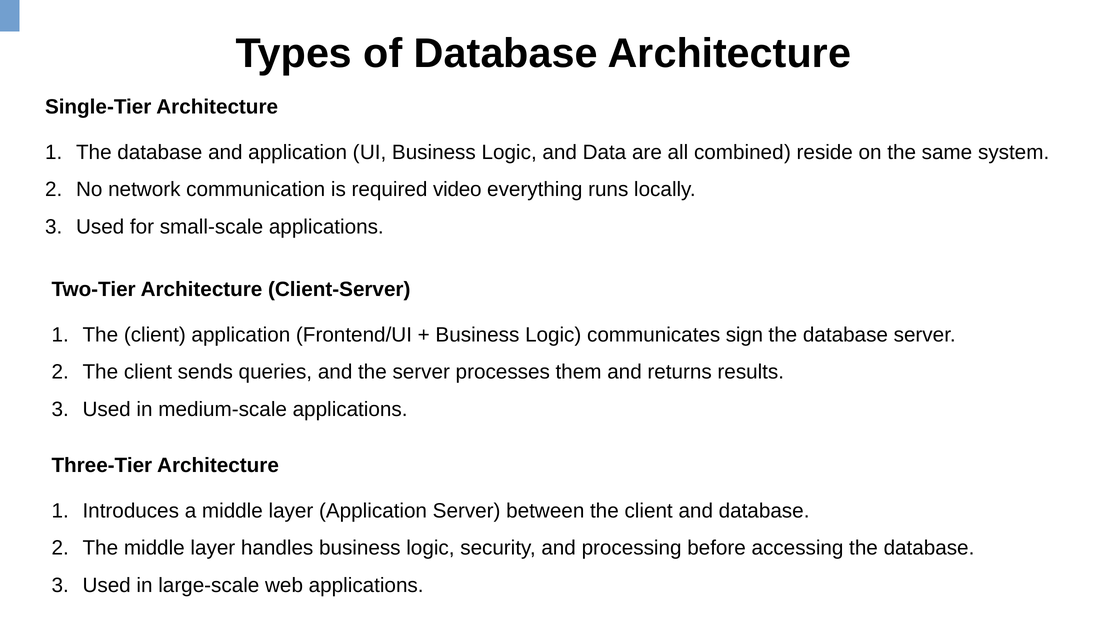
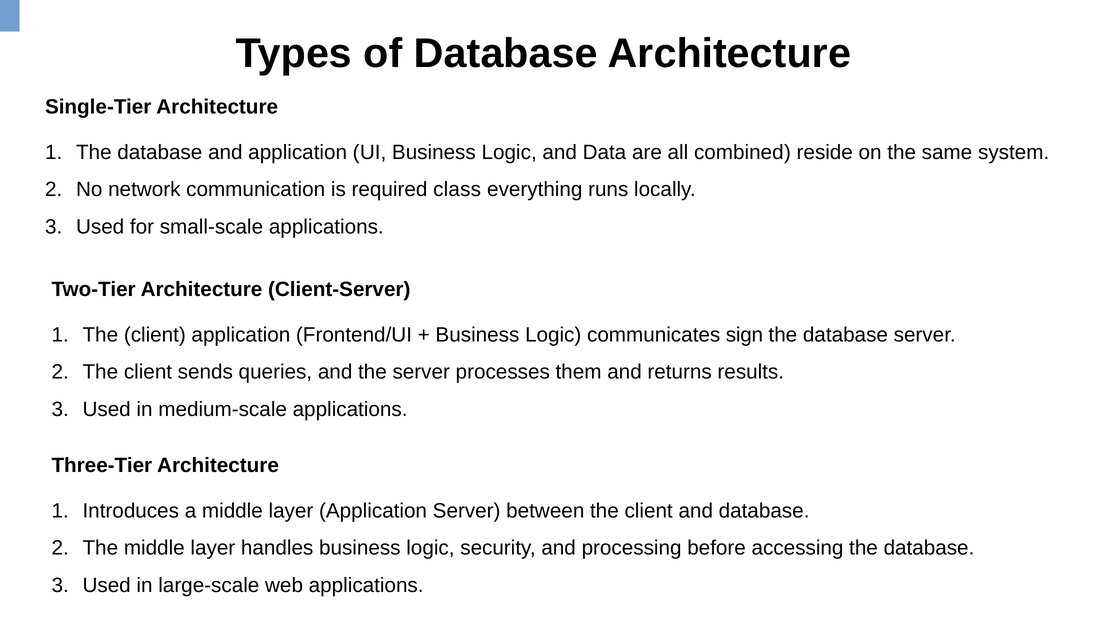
video: video -> class
